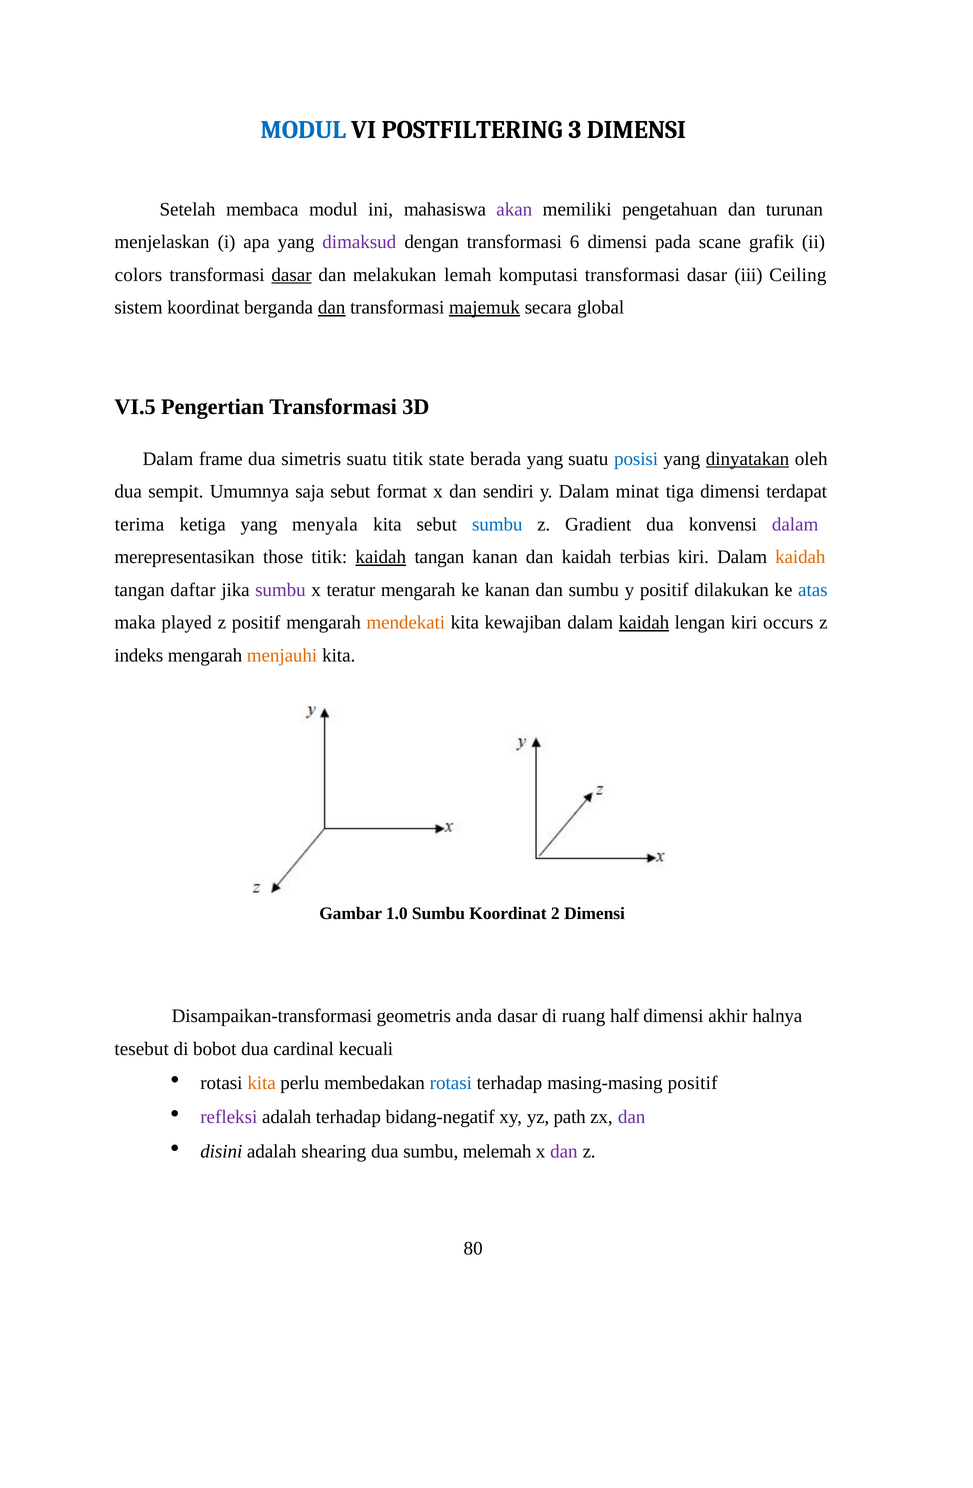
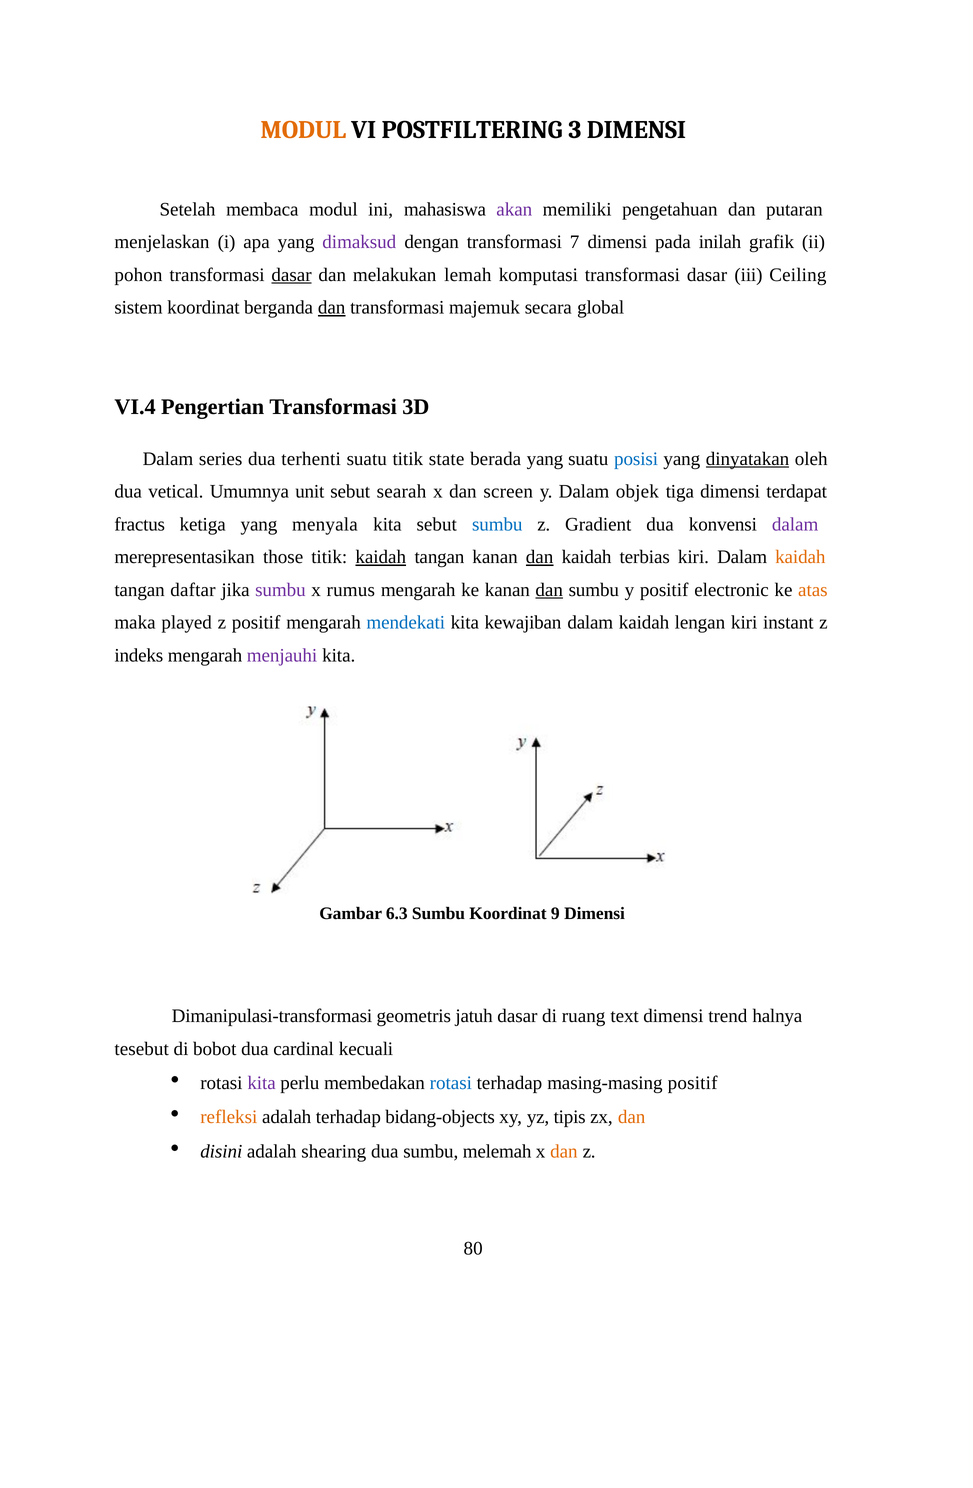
MODUL at (303, 130) colour: blue -> orange
turunan: turunan -> putaran
6: 6 -> 7
scane: scane -> inilah
colors: colors -> pohon
majemuk underline: present -> none
VI.5: VI.5 -> VI.4
frame: frame -> series
simetris: simetris -> terhenti
sempit: sempit -> vetical
saja: saja -> unit
format: format -> searah
sendiri: sendiri -> screen
minat: minat -> objek
terima: terima -> fractus
dan at (540, 557) underline: none -> present
teratur: teratur -> rumus
dan at (549, 590) underline: none -> present
dilakukan: dilakukan -> electronic
atas colour: blue -> orange
mendekati colour: orange -> blue
kaidah at (644, 623) underline: present -> none
occurs: occurs -> instant
menjauhi colour: orange -> purple
1.0: 1.0 -> 6.3
2: 2 -> 9
Disampaikan-transformasi: Disampaikan-transformasi -> Dimanipulasi-transformasi
anda: anda -> jatuh
half: half -> text
akhir: akhir -> trend
kita at (262, 1083) colour: orange -> purple
refleksi colour: purple -> orange
bidang-negatif: bidang-negatif -> bidang-objects
path: path -> tipis
dan at (632, 1117) colour: purple -> orange
dan at (564, 1152) colour: purple -> orange
